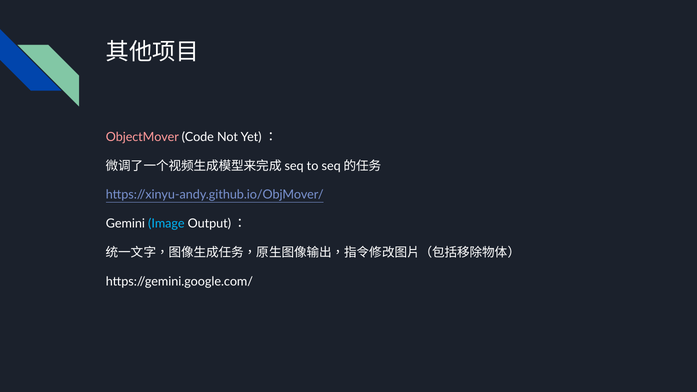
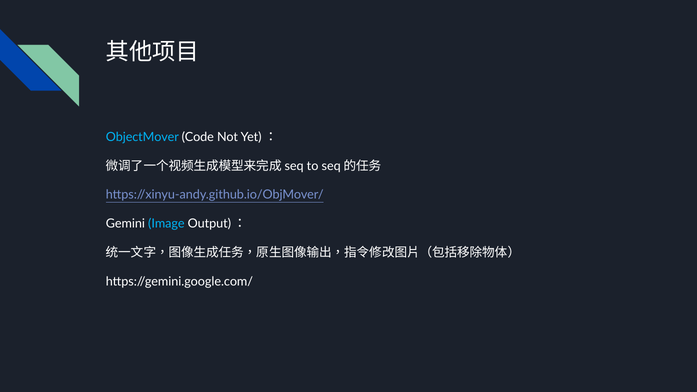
ObjectMover colour: pink -> light blue
